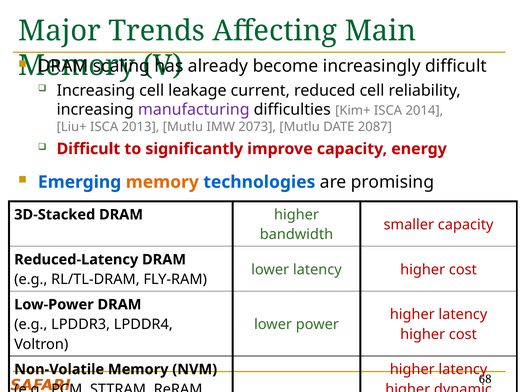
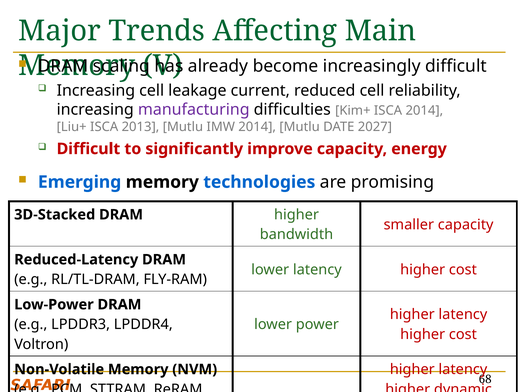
IMW 2073: 2073 -> 2014
2087: 2087 -> 2027
memory at (162, 182) colour: orange -> black
